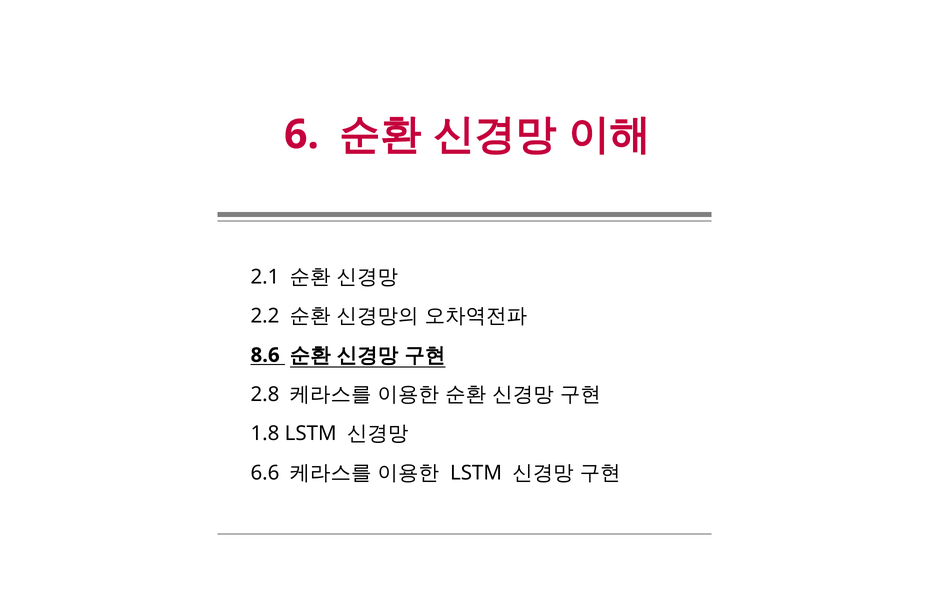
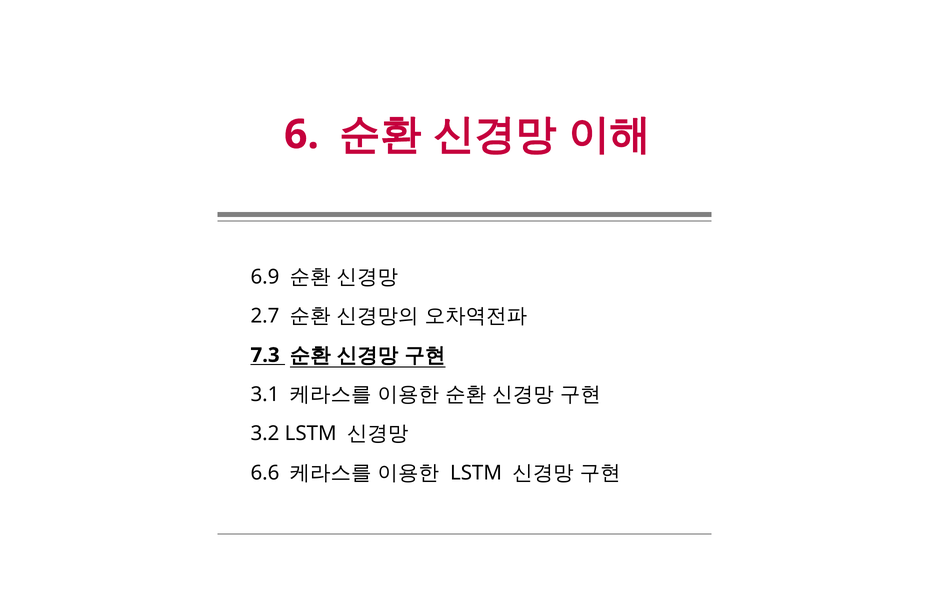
2.1: 2.1 -> 6.9
2.2: 2.2 -> 2.7
8.6: 8.6 -> 7.3
2.8: 2.8 -> 3.1
1.8: 1.8 -> 3.2
